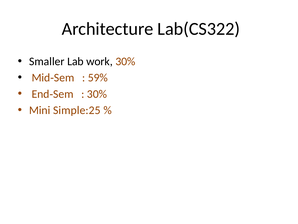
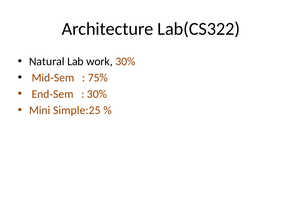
Smaller: Smaller -> Natural
59%: 59% -> 75%
